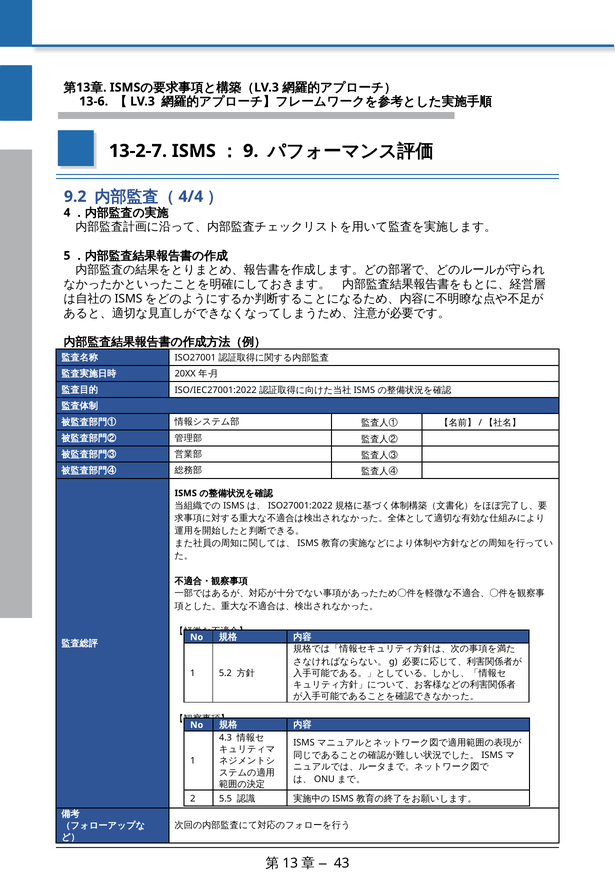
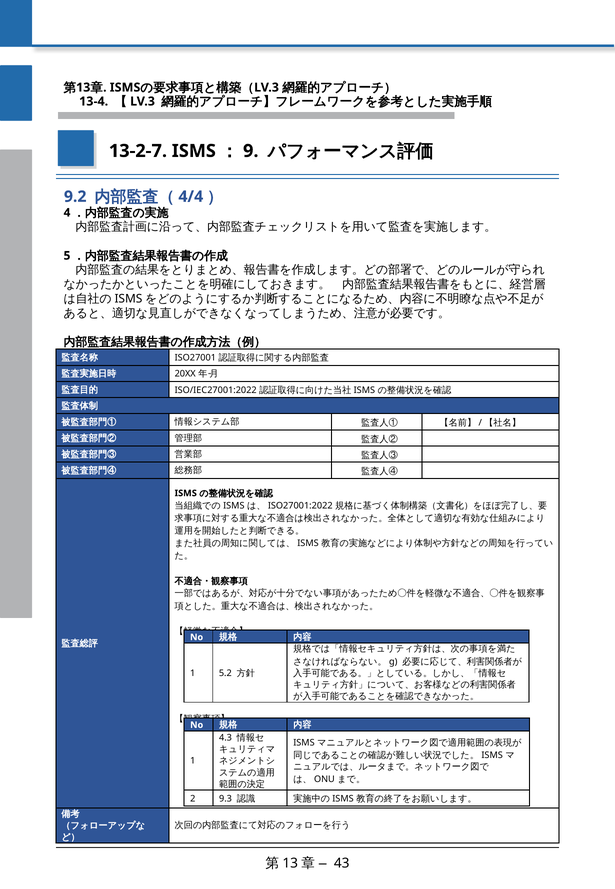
13-6: 13-6 -> 13-4
5.5: 5.5 -> 9.3
